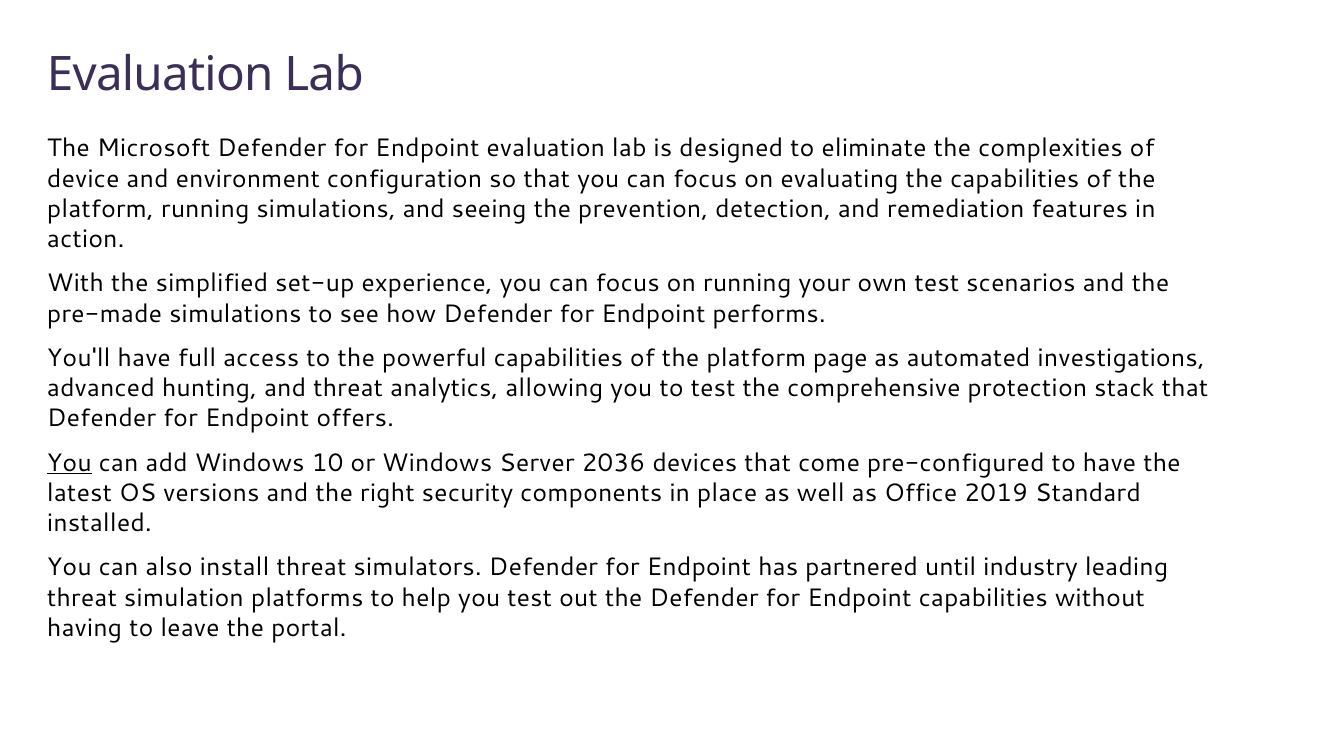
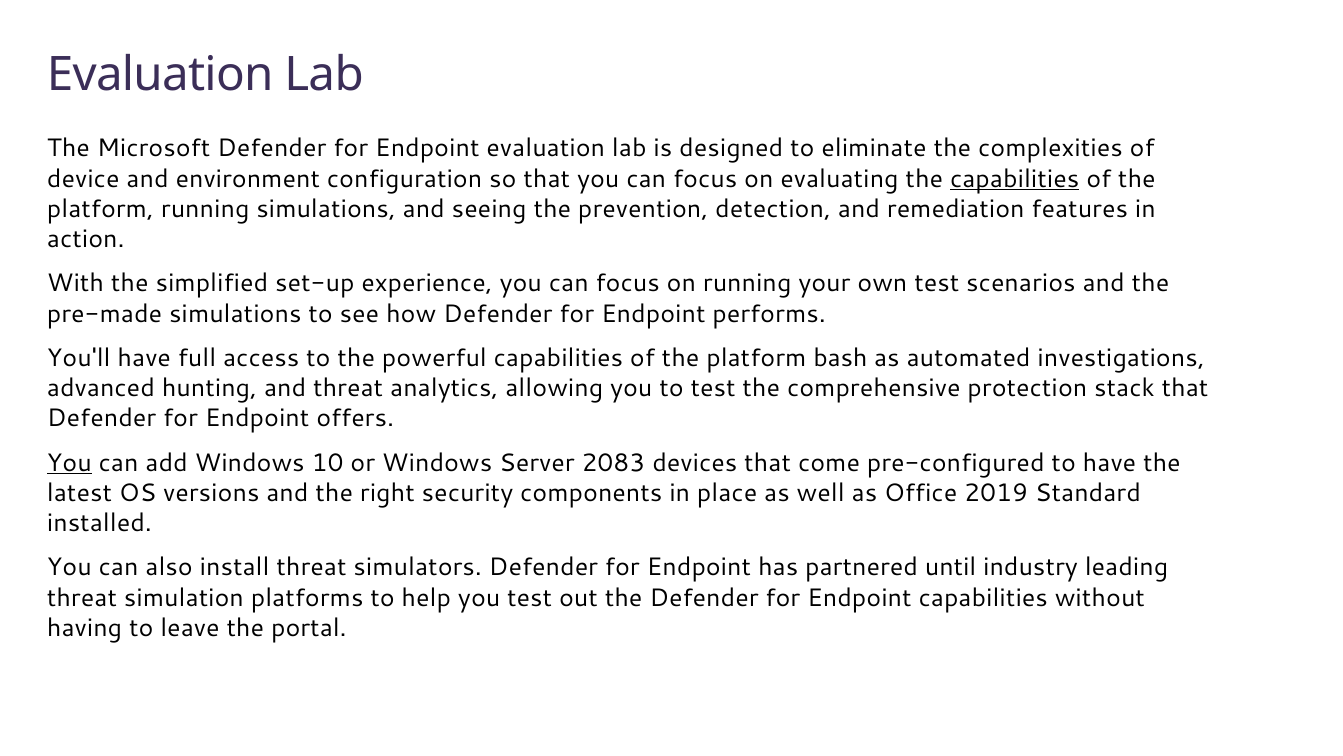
capabilities at (1015, 179) underline: none -> present
page: page -> bash
2036: 2036 -> 2083
